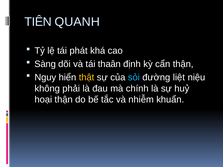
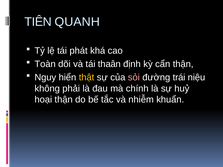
Sàng: Sàng -> Toàn
sỏi colour: light blue -> pink
liệt: liệt -> trái
